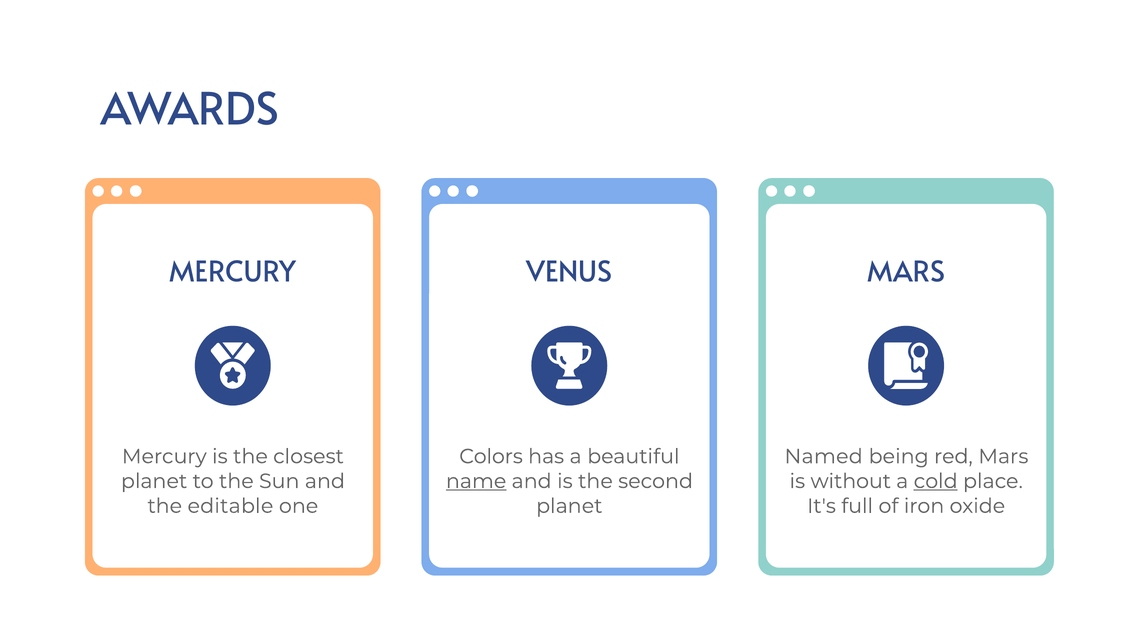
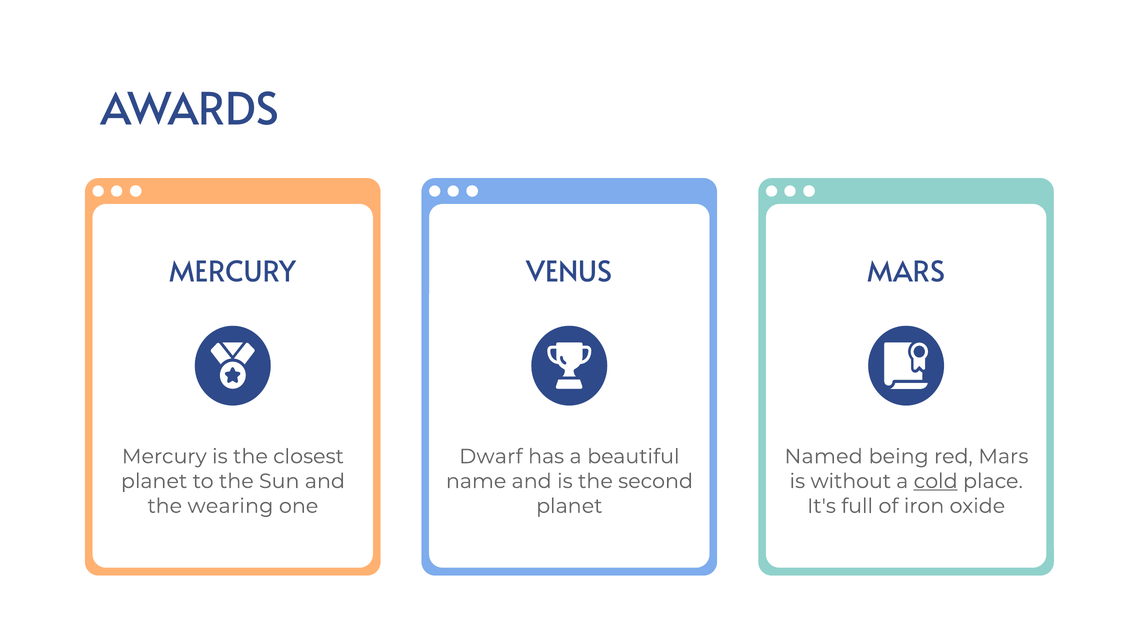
Colors: Colors -> Dwarf
name underline: present -> none
editable: editable -> wearing
